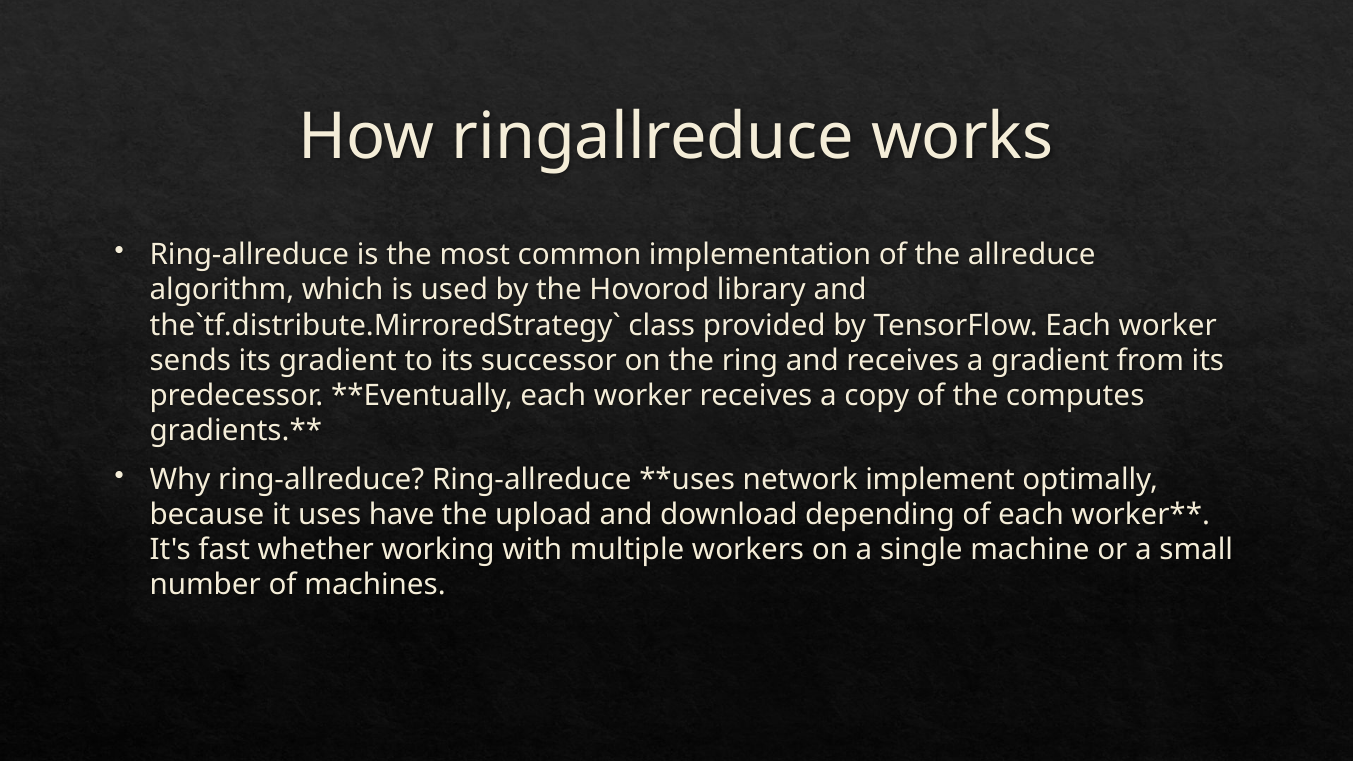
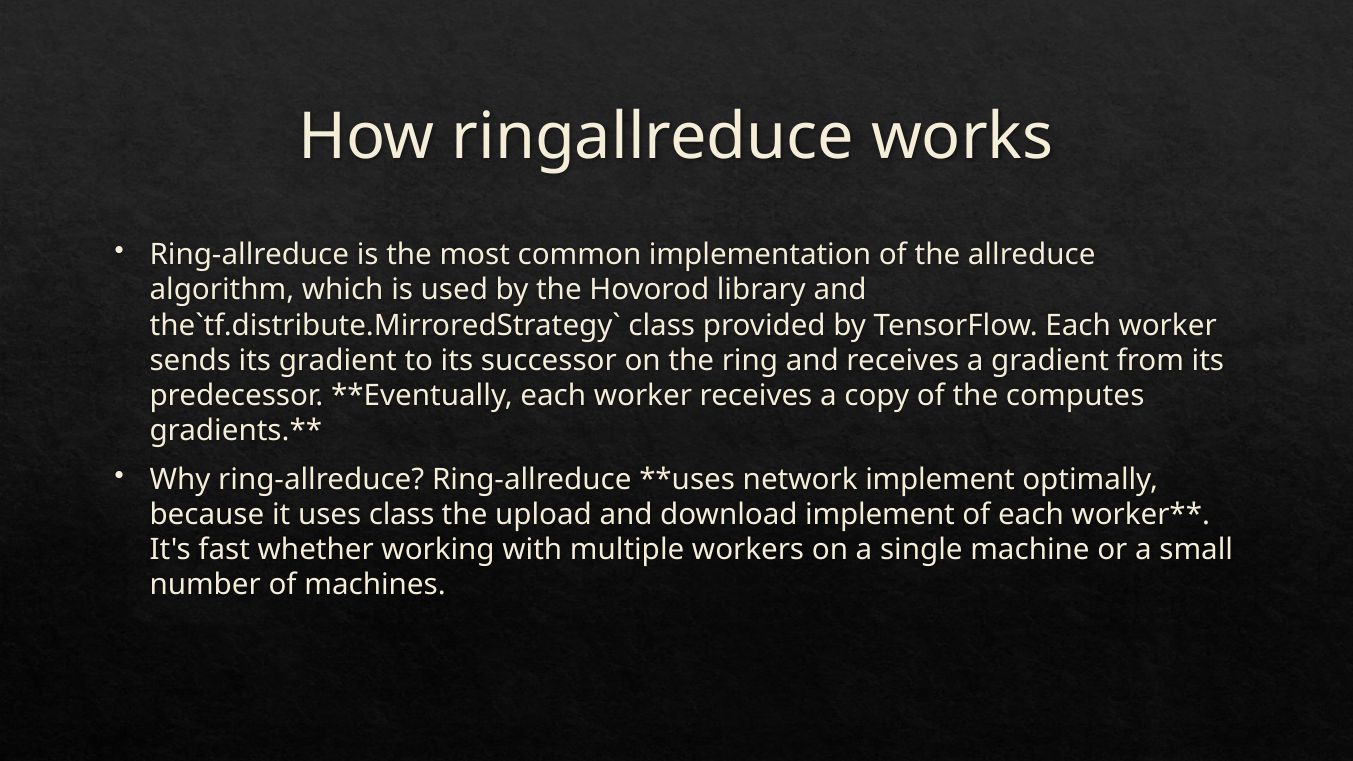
uses have: have -> class
download depending: depending -> implement
